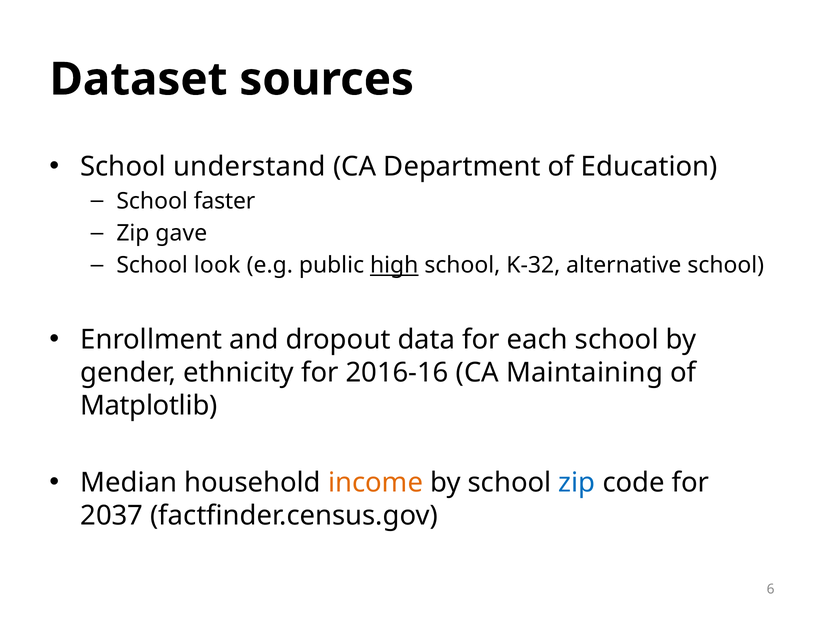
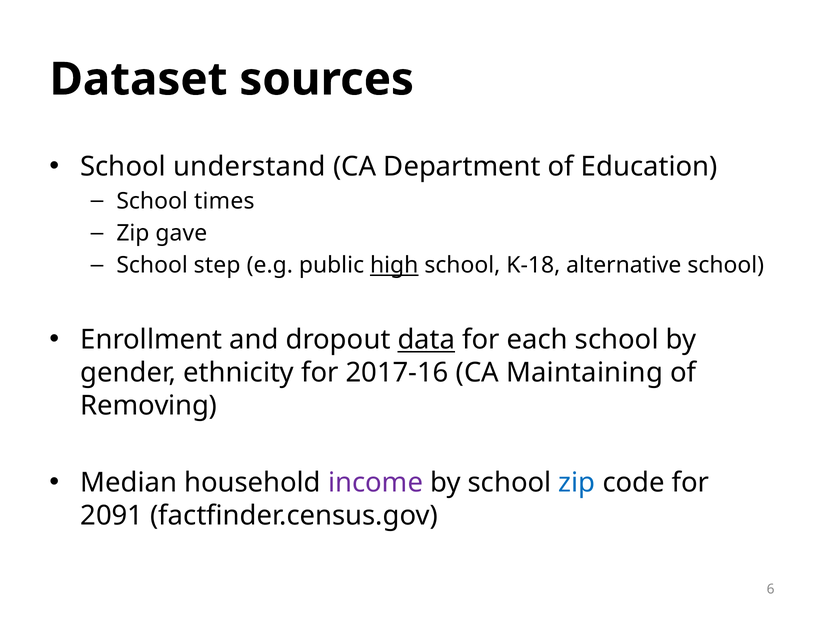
faster: faster -> times
look: look -> step
K-32: K-32 -> K-18
data underline: none -> present
2016-16: 2016-16 -> 2017-16
Matplotlib: Matplotlib -> Removing
income colour: orange -> purple
2037: 2037 -> 2091
